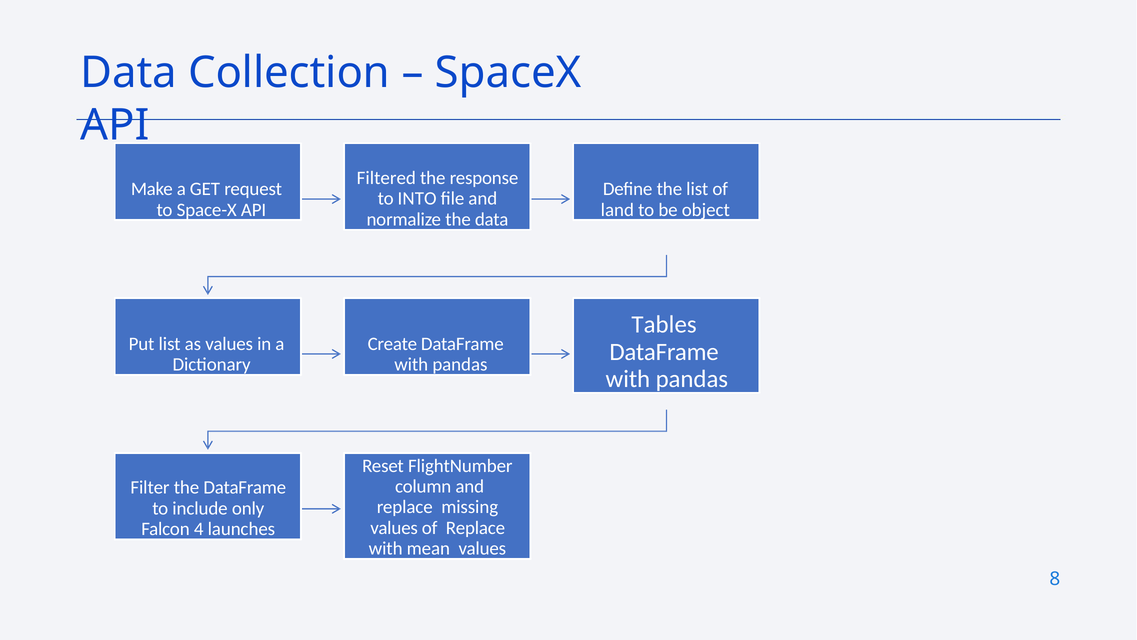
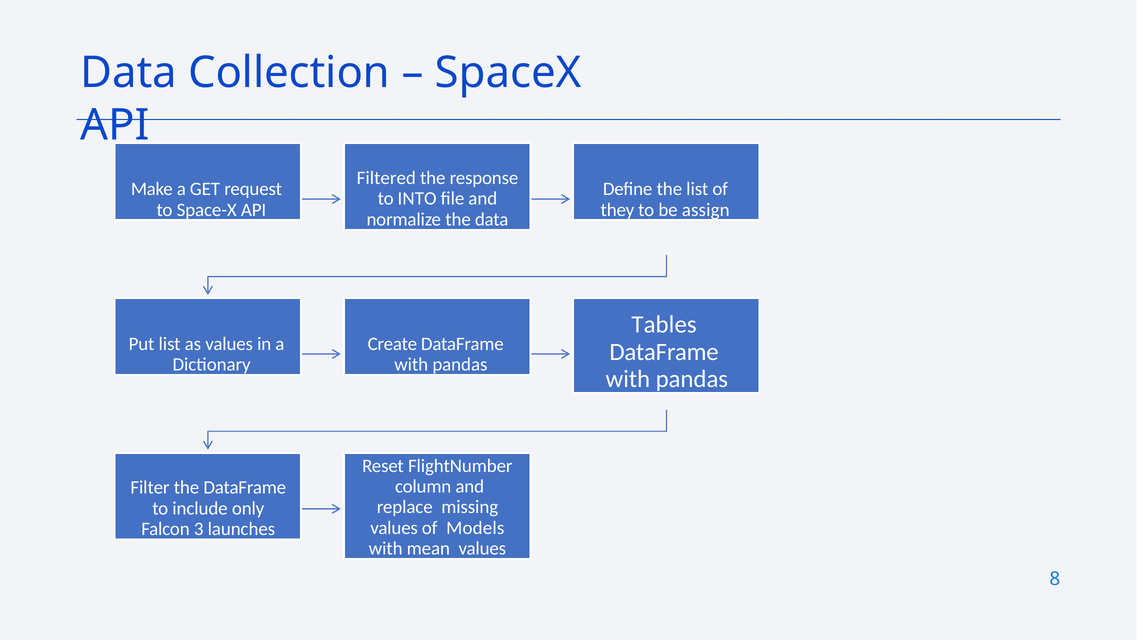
land: land -> they
object: object -> assign
of Replace: Replace -> Models
4: 4 -> 3
